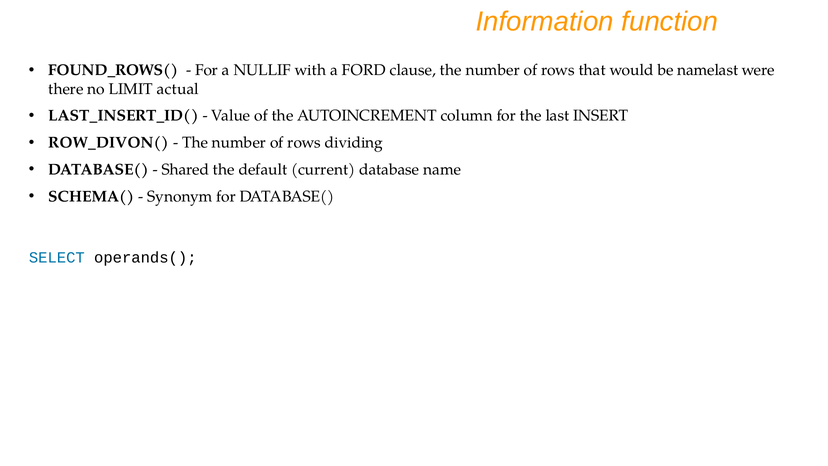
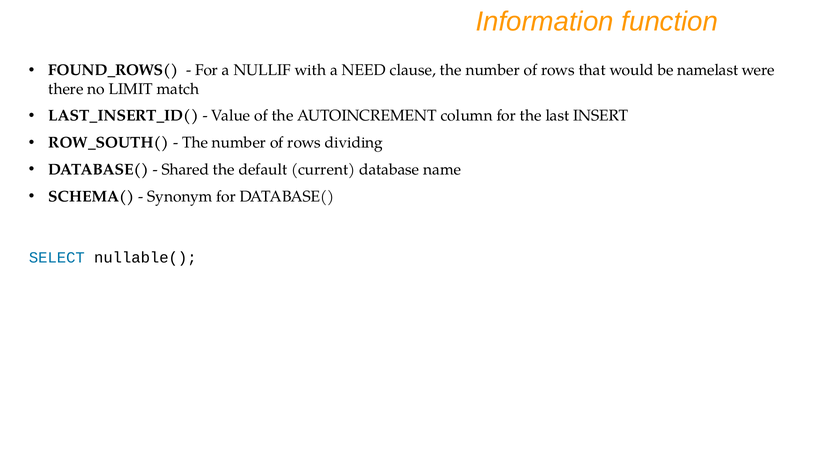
FORD: FORD -> NEED
actual: actual -> match
ROW_DIVON(: ROW_DIVON( -> ROW_SOUTH(
operands(: operands( -> nullable(
